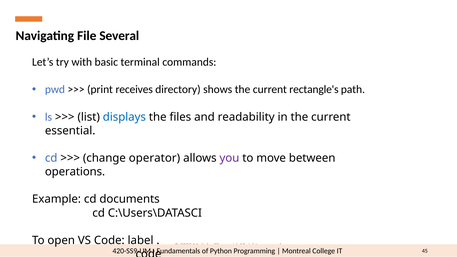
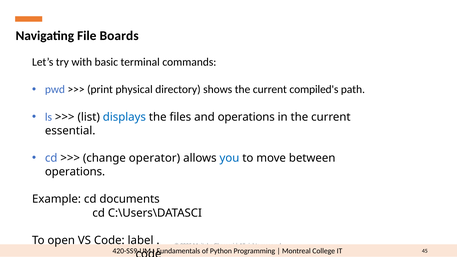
Several: Several -> Boards
receives: receives -> physical
rectangle's: rectangle's -> compiled's
and readability: readability -> operations
you colour: purple -> blue
